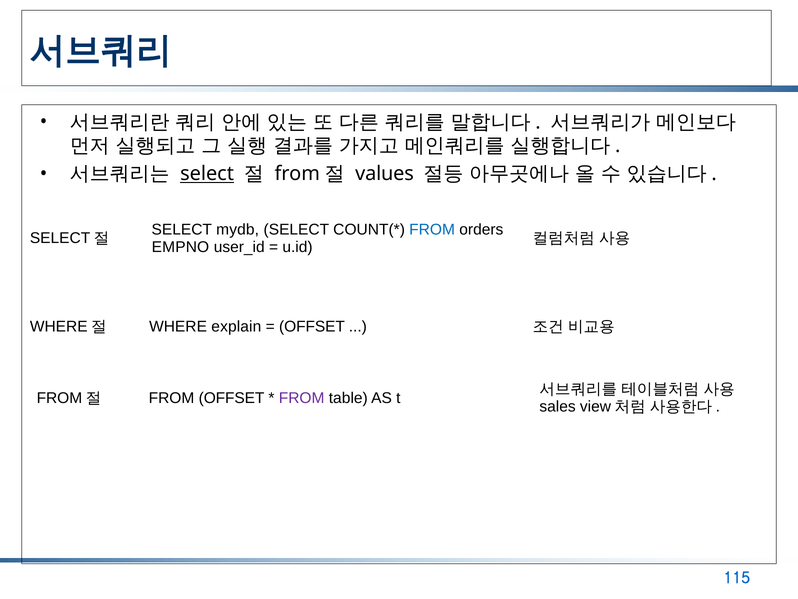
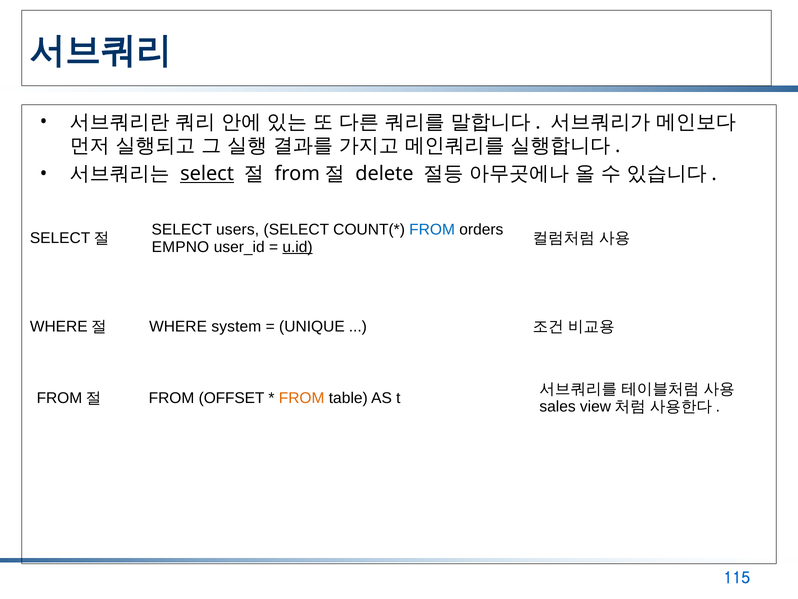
values: values -> delete
mydb: mydb -> users
u.id underline: none -> present
explain: explain -> system
OFFSET at (312, 326): OFFSET -> UNIQUE
FROM at (302, 398) colour: purple -> orange
